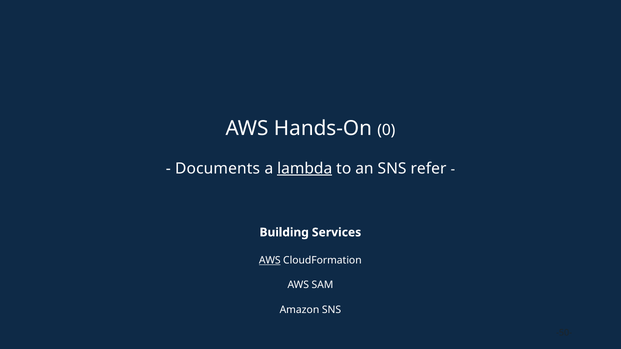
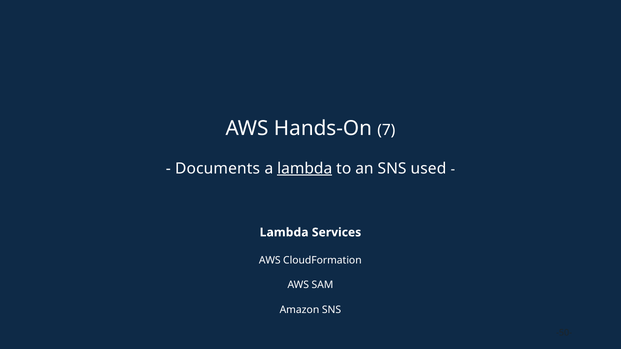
0: 0 -> 7
refer: refer -> used
Building at (284, 233): Building -> Lambda
AWS at (270, 260) underline: present -> none
